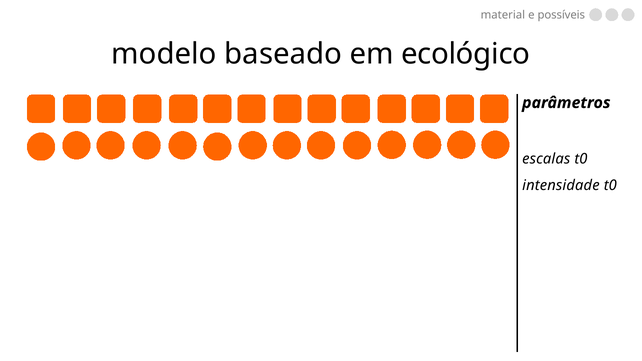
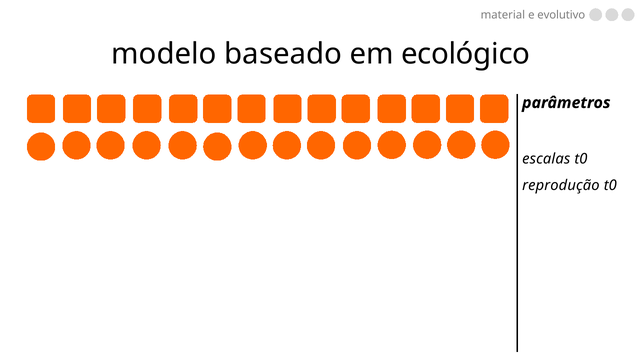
possíveis: possíveis -> evolutivo
intensidade: intensidade -> reprodução
